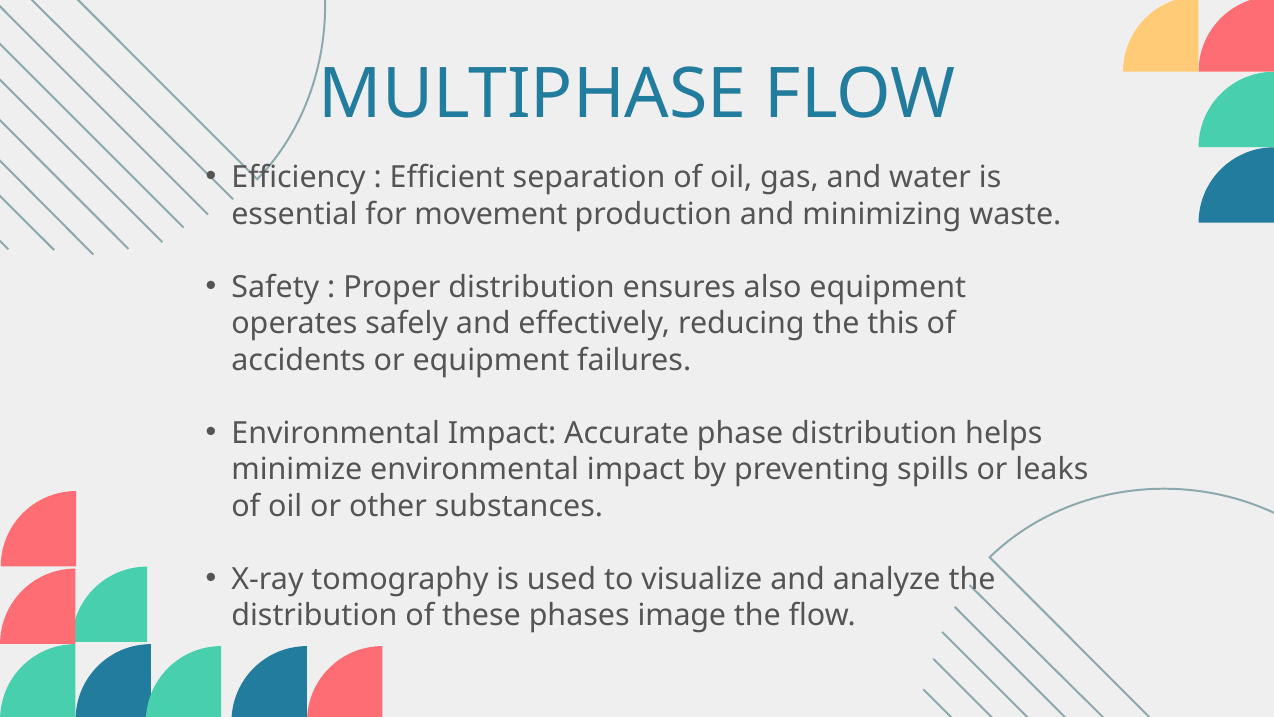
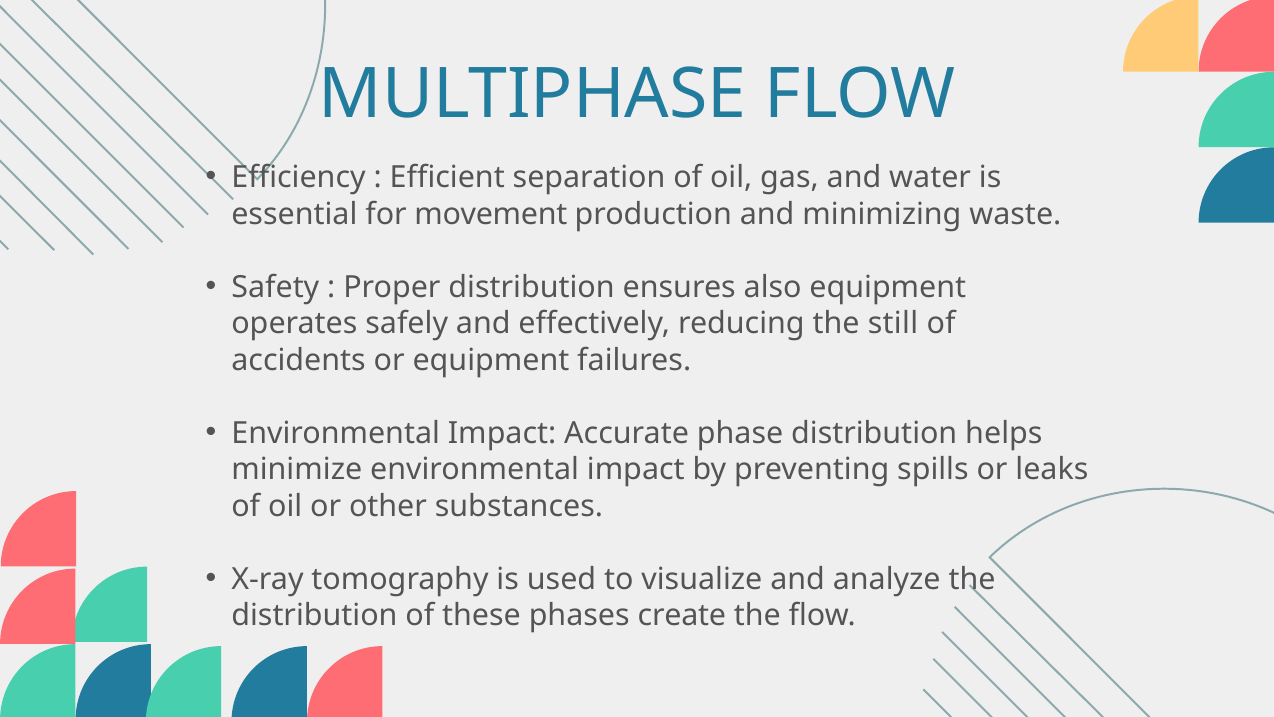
this: this -> still
image: image -> create
